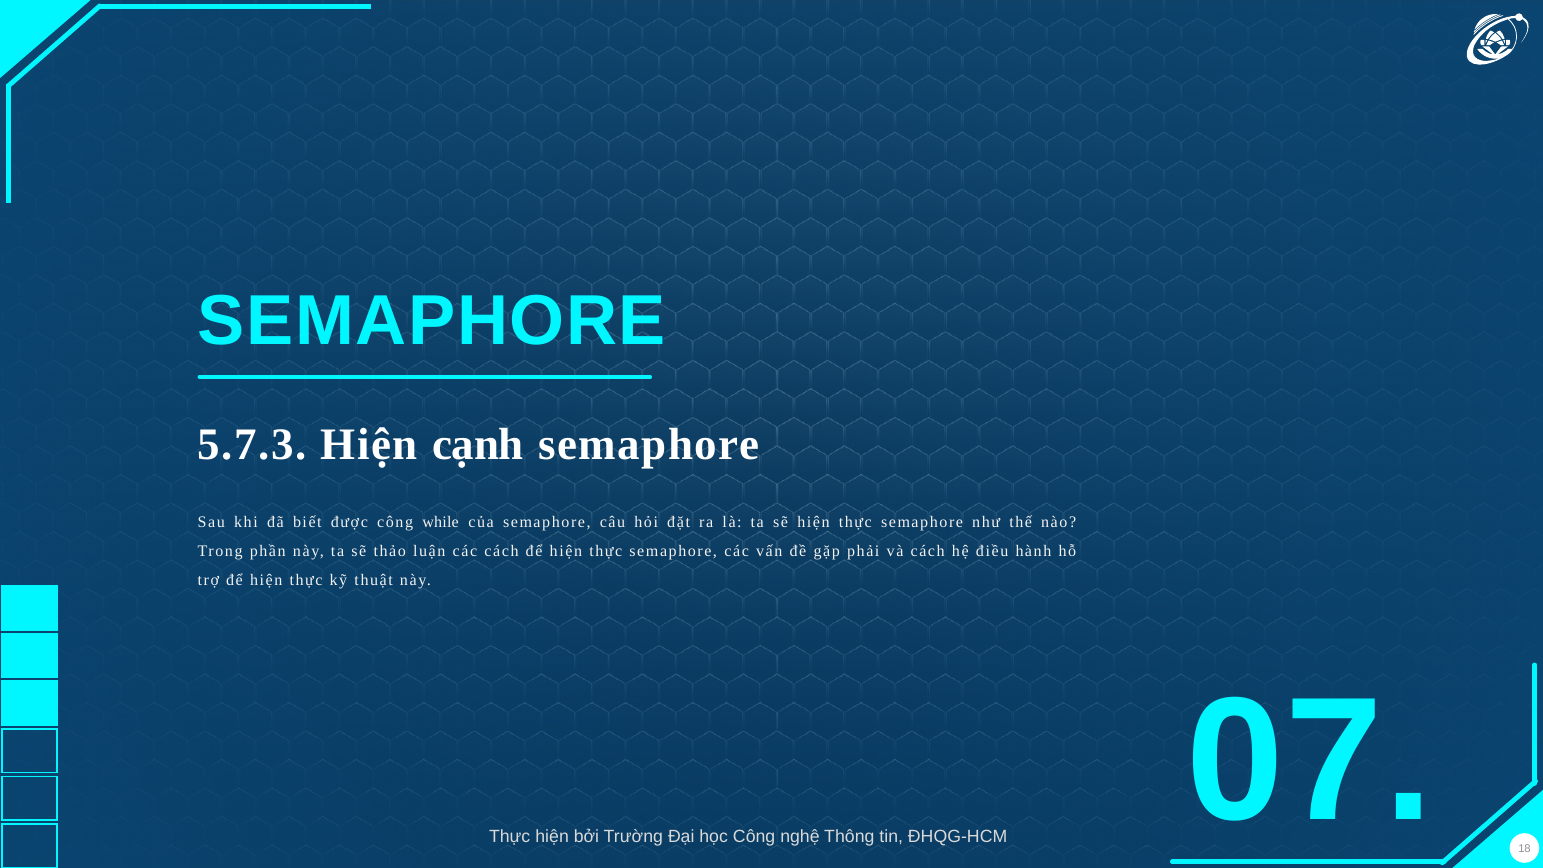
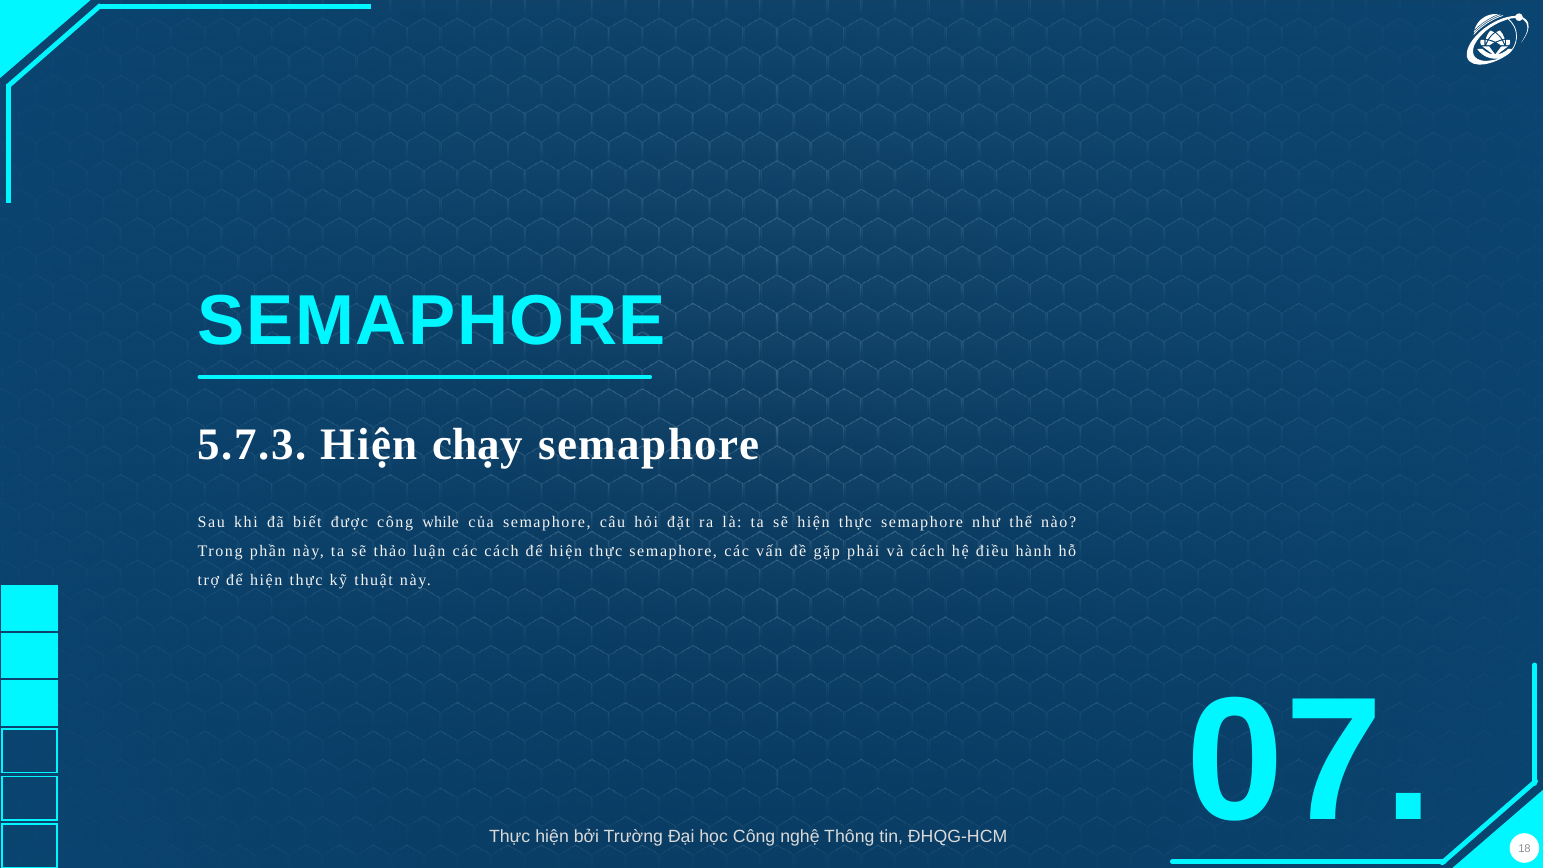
cạnh: cạnh -> chạy
